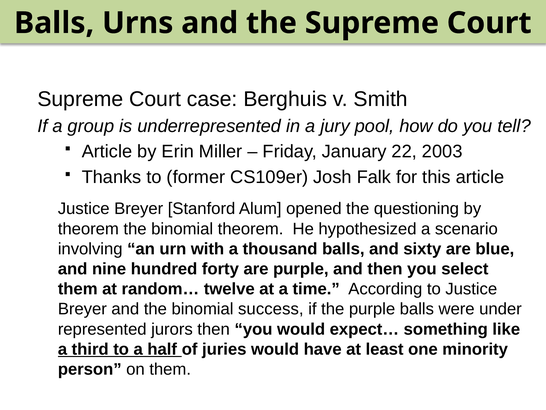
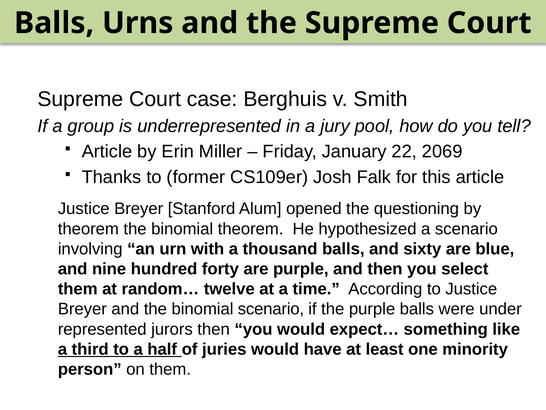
2003: 2003 -> 2069
binomial success: success -> scenario
